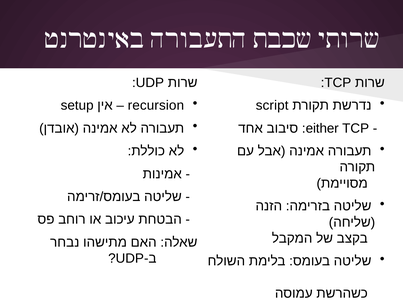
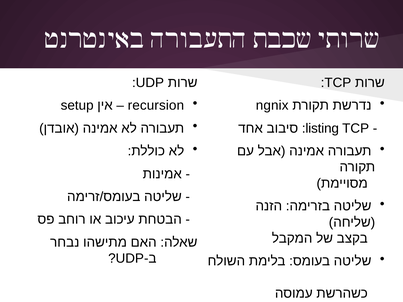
script: script -> ngnix
either: either -> listing
